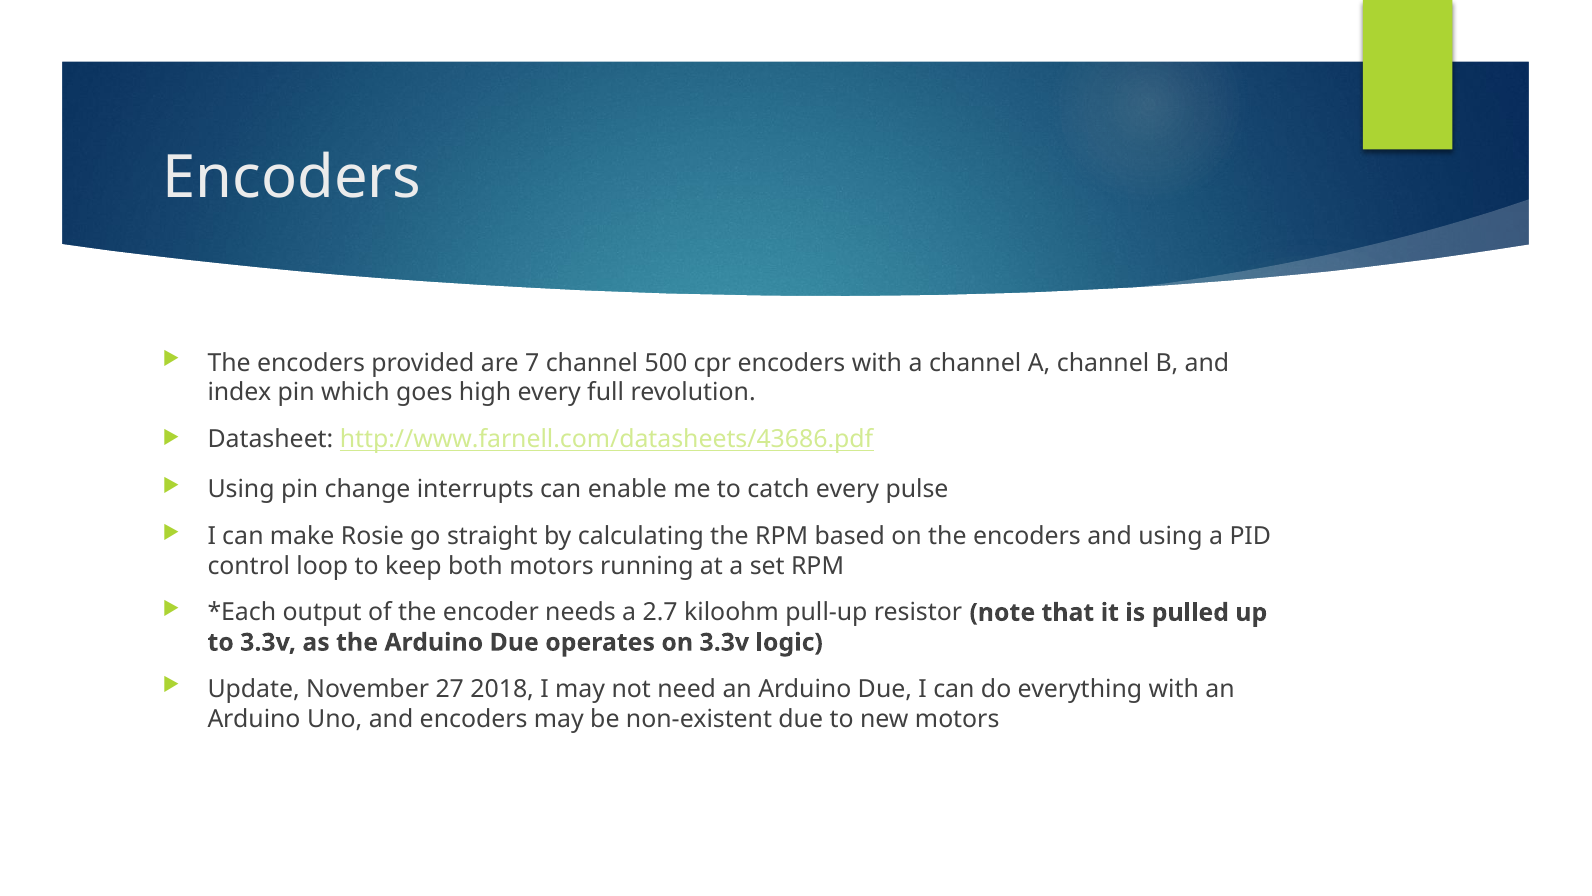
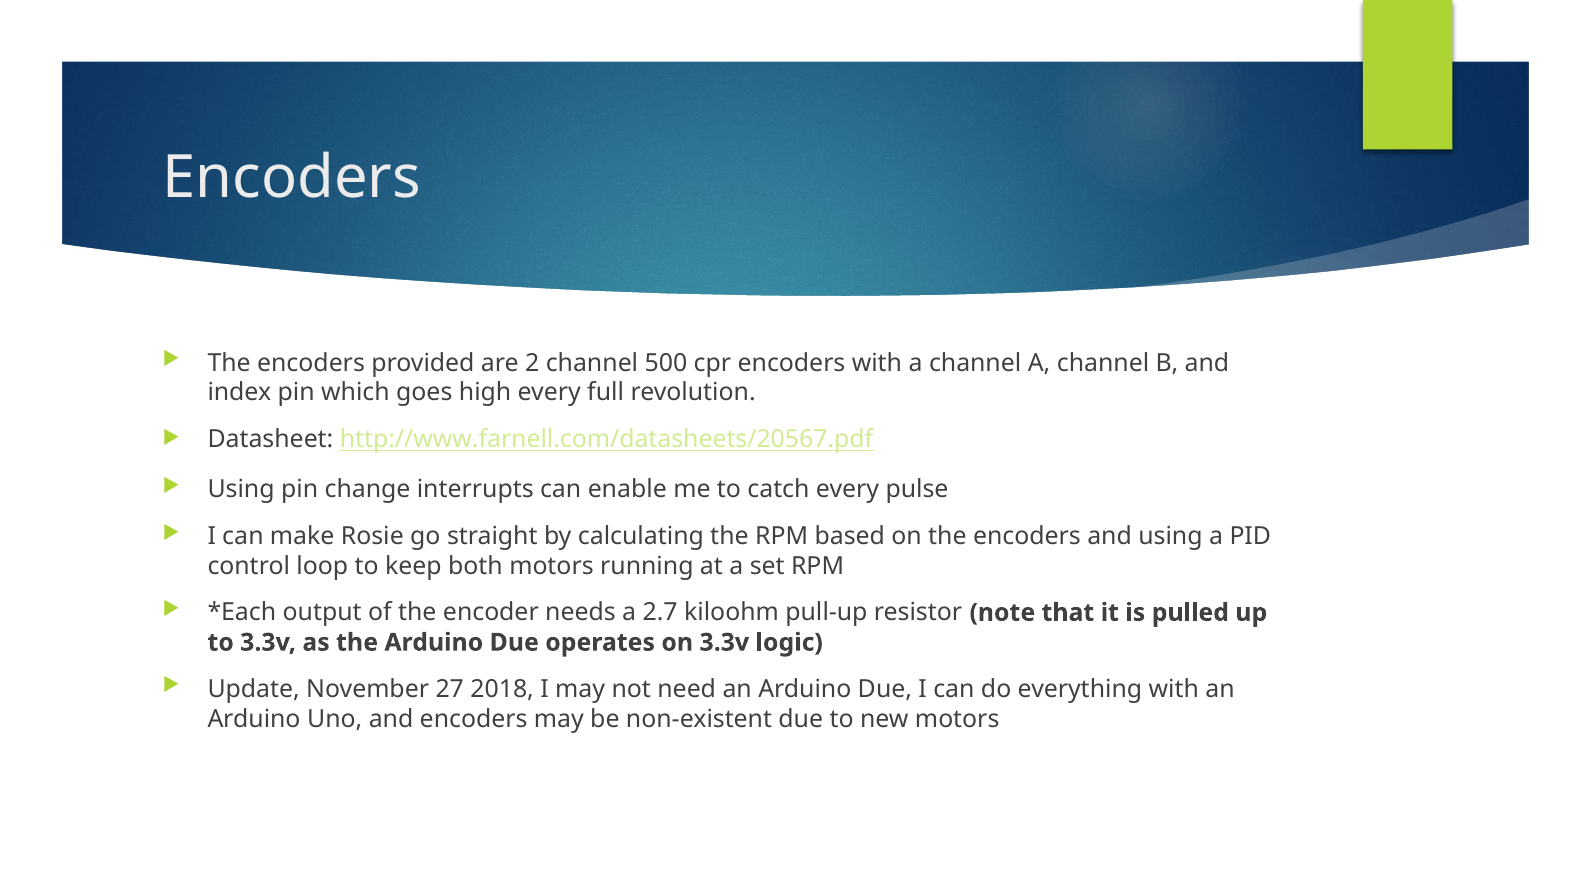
7: 7 -> 2
http://www.farnell.com/datasheets/43686.pdf: http://www.farnell.com/datasheets/43686.pdf -> http://www.farnell.com/datasheets/20567.pdf
